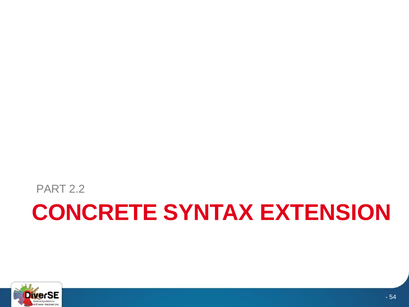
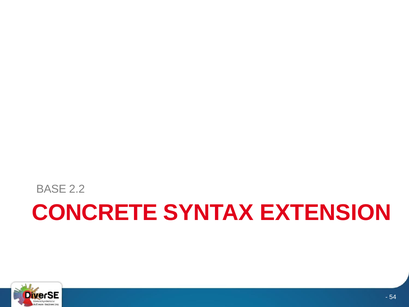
PART: PART -> BASE
